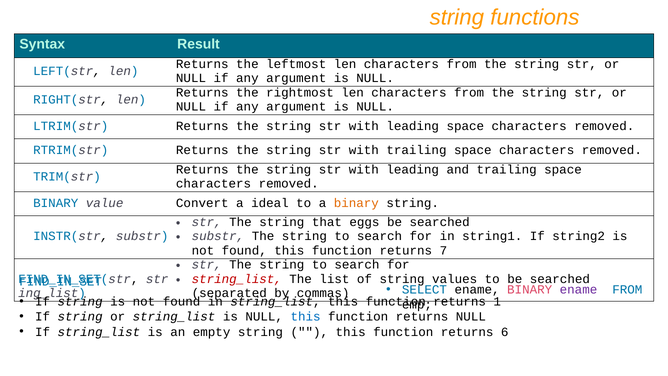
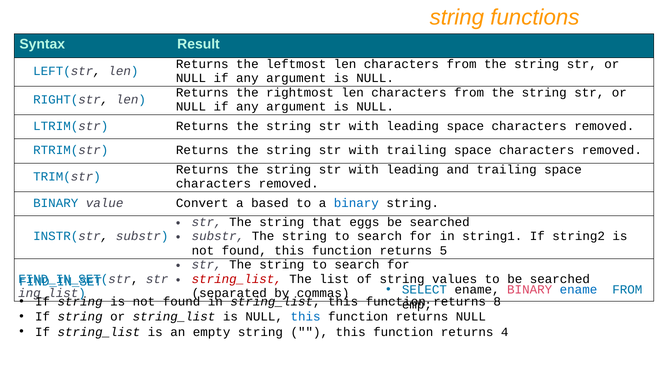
ideal: ideal -> based
binary at (356, 203) colour: orange -> blue
7: 7 -> 5
ename at (579, 289) colour: purple -> blue
1: 1 -> 8
6: 6 -> 4
